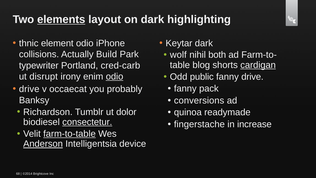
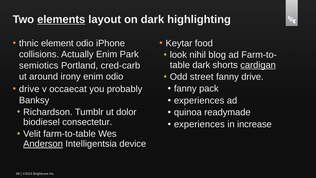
Keytar dark: dark -> food
Actually Build: Build -> Enim
wolf: wolf -> look
both: both -> blog
blog at (201, 65): blog -> dark
typewriter: typewriter -> semiotics
public: public -> street
disrupt: disrupt -> around
odio at (115, 76) underline: present -> none
conversions at (199, 100): conversions -> experiences
consectetur underline: present -> none
fingerstache at (199, 124): fingerstache -> experiences
farm-to-table underline: present -> none
